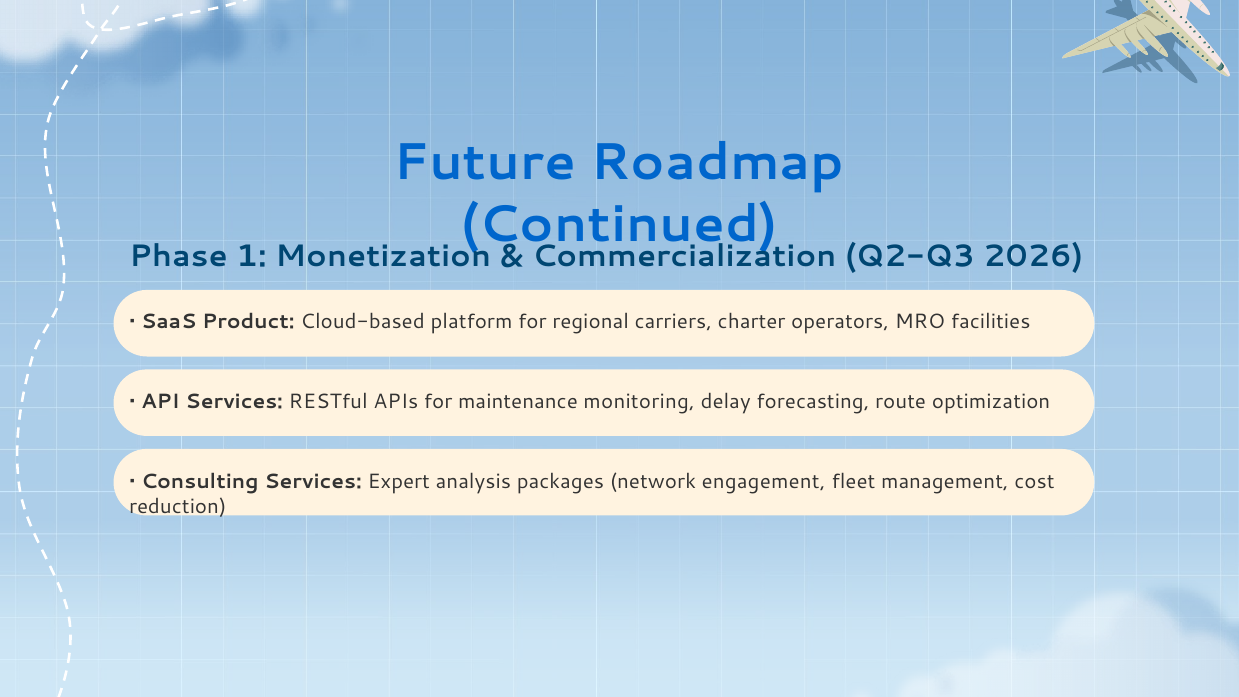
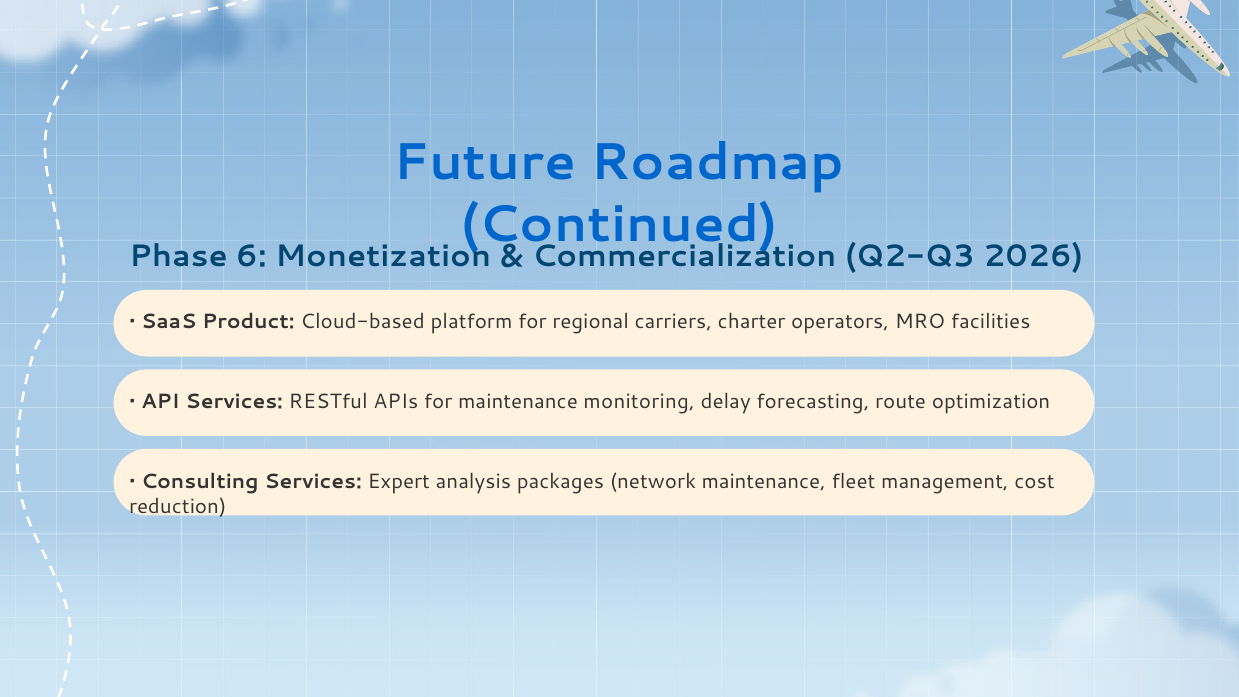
1: 1 -> 6
network engagement: engagement -> maintenance
